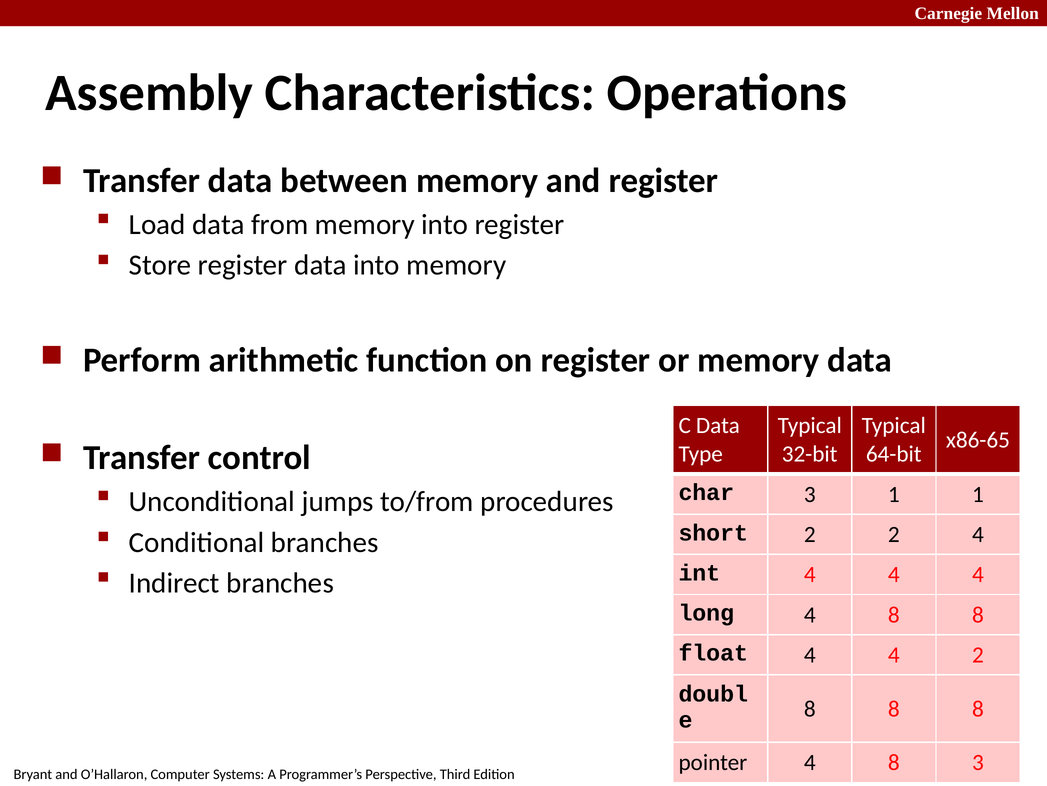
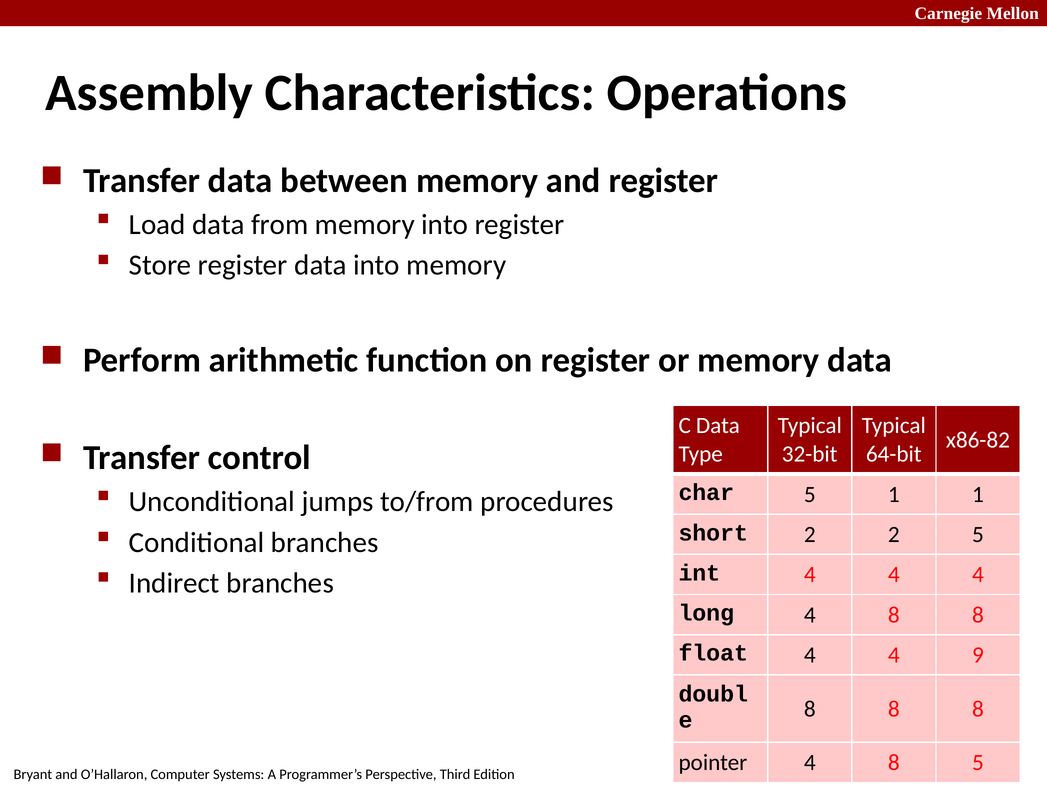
x86-65: x86-65 -> x86-82
char 3: 3 -> 5
2 4: 4 -> 5
4 2: 2 -> 9
8 3: 3 -> 5
